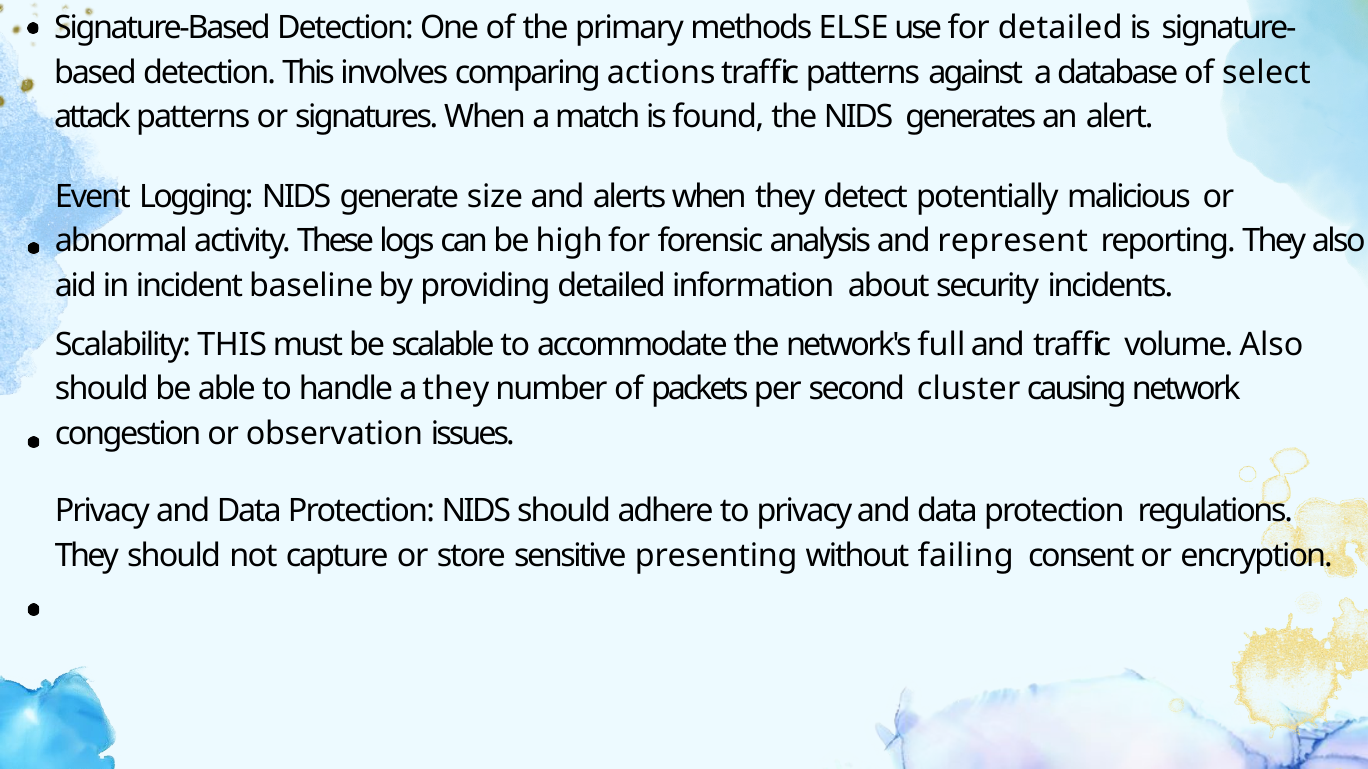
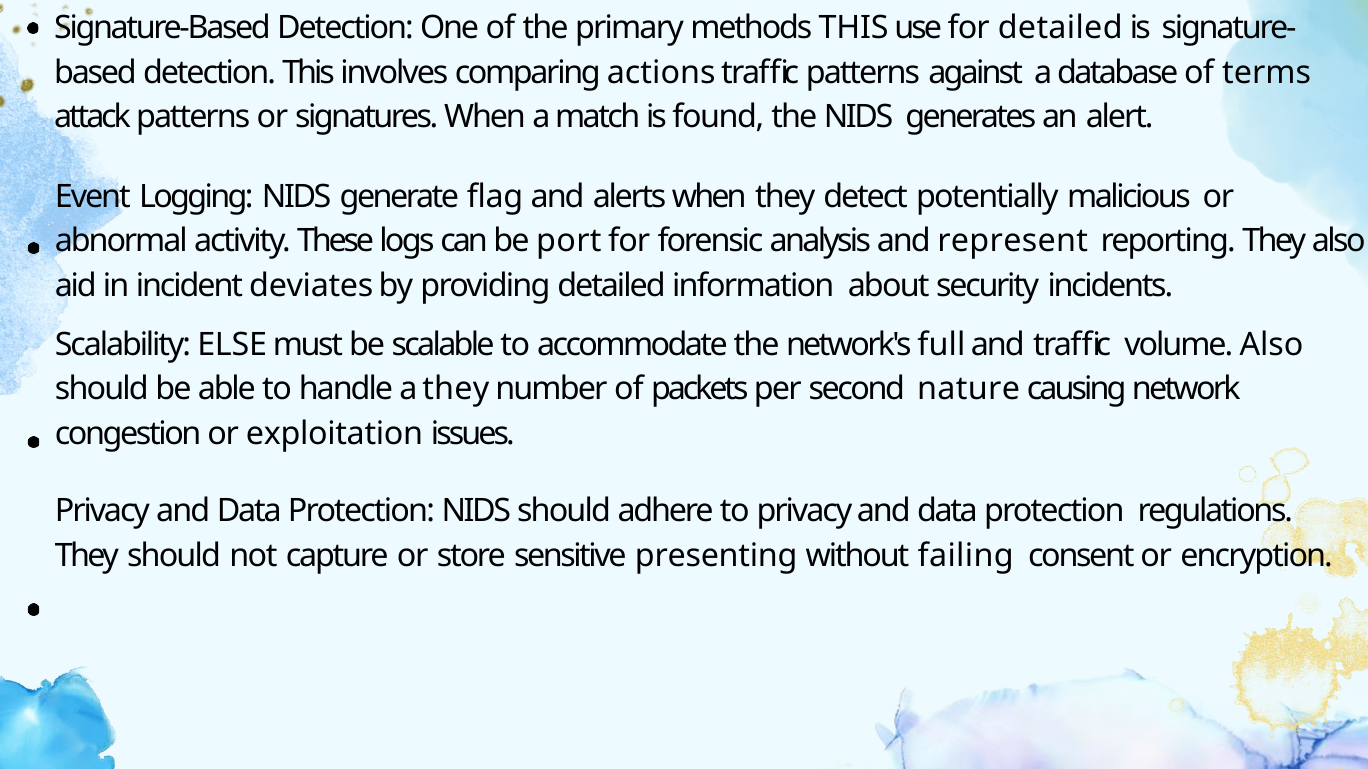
methods ELSE: ELSE -> THIS
select: select -> terms
size: size -> flag
high: high -> port
baseline: baseline -> deviates
Scalability THIS: THIS -> ELSE
cluster: cluster -> nature
observation: observation -> exploitation
